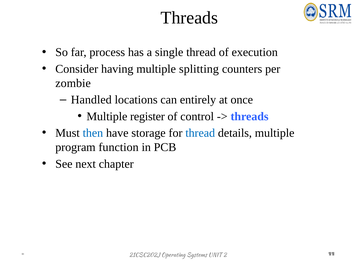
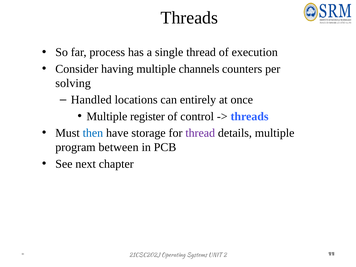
splitting: splitting -> channels
zombie: zombie -> solving
thread at (200, 133) colour: blue -> purple
function: function -> between
